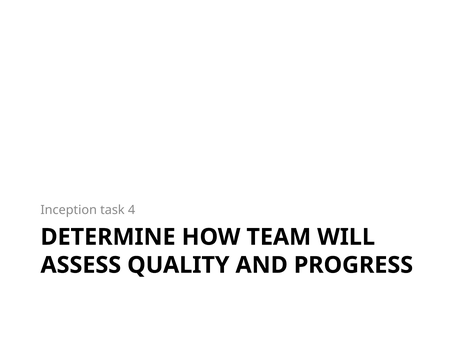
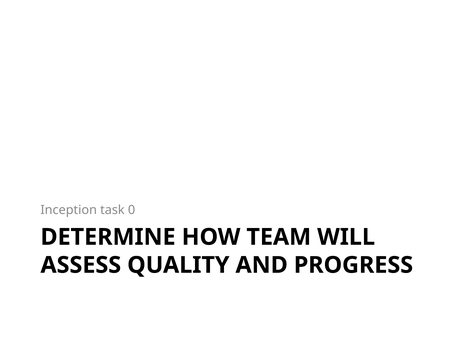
4: 4 -> 0
